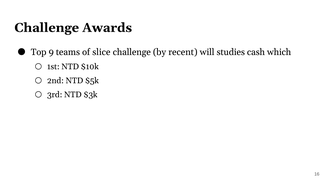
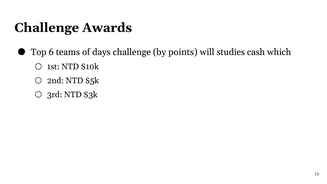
9: 9 -> 6
slice: slice -> days
recent: recent -> points
